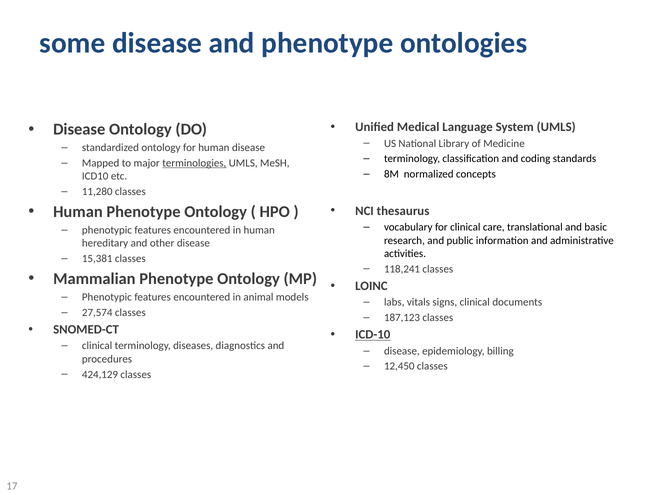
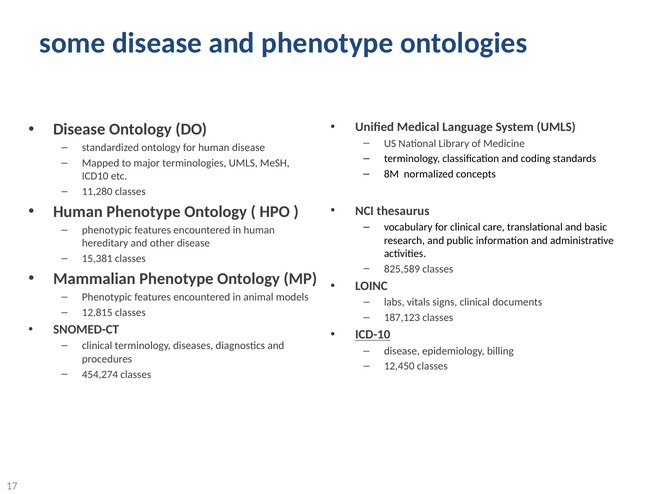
terminologies underline: present -> none
118,241: 118,241 -> 825,589
27,574: 27,574 -> 12,815
424,129: 424,129 -> 454,274
